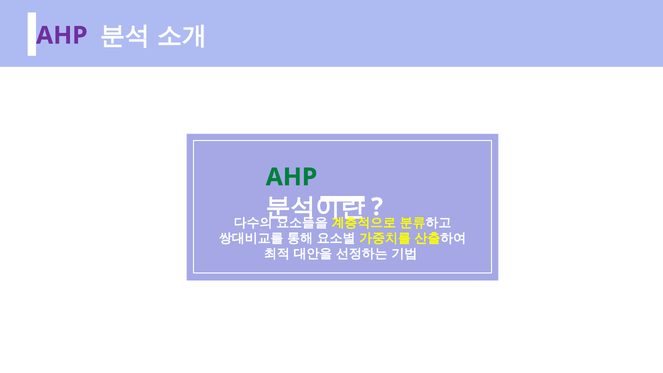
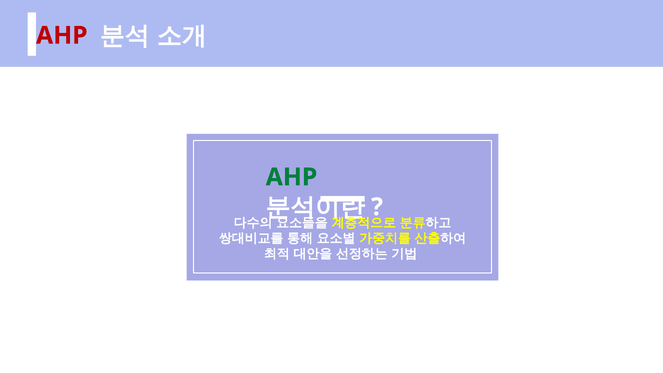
AHP at (62, 36) colour: purple -> red
